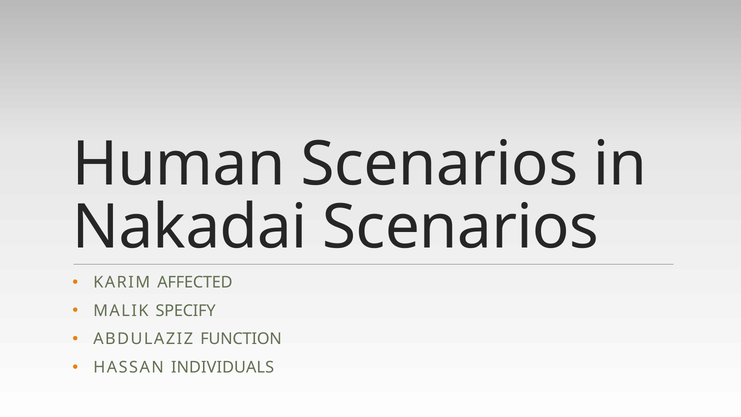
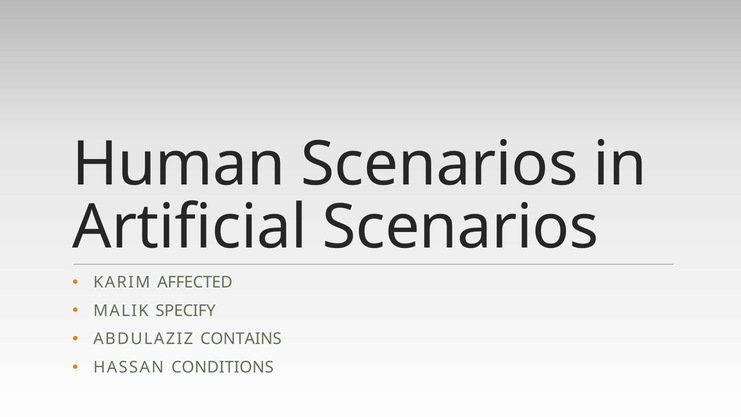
Nakadai: Nakadai -> Artificial
FUNCTION: FUNCTION -> CONTAINS
INDIVIDUALS: INDIVIDUALS -> CONDITIONS
